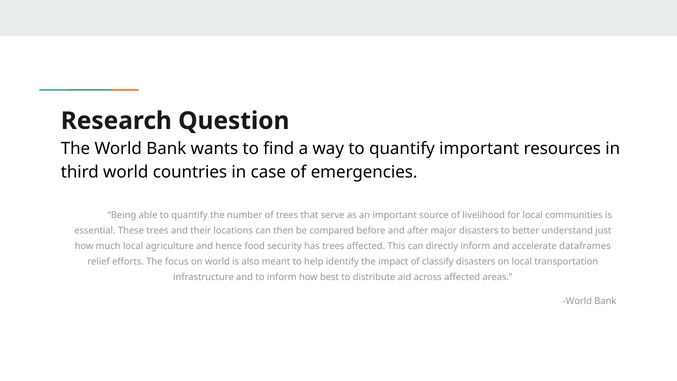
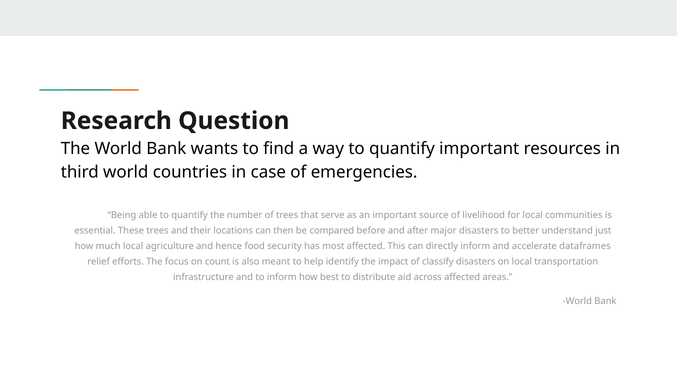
has trees: trees -> most
on world: world -> count
